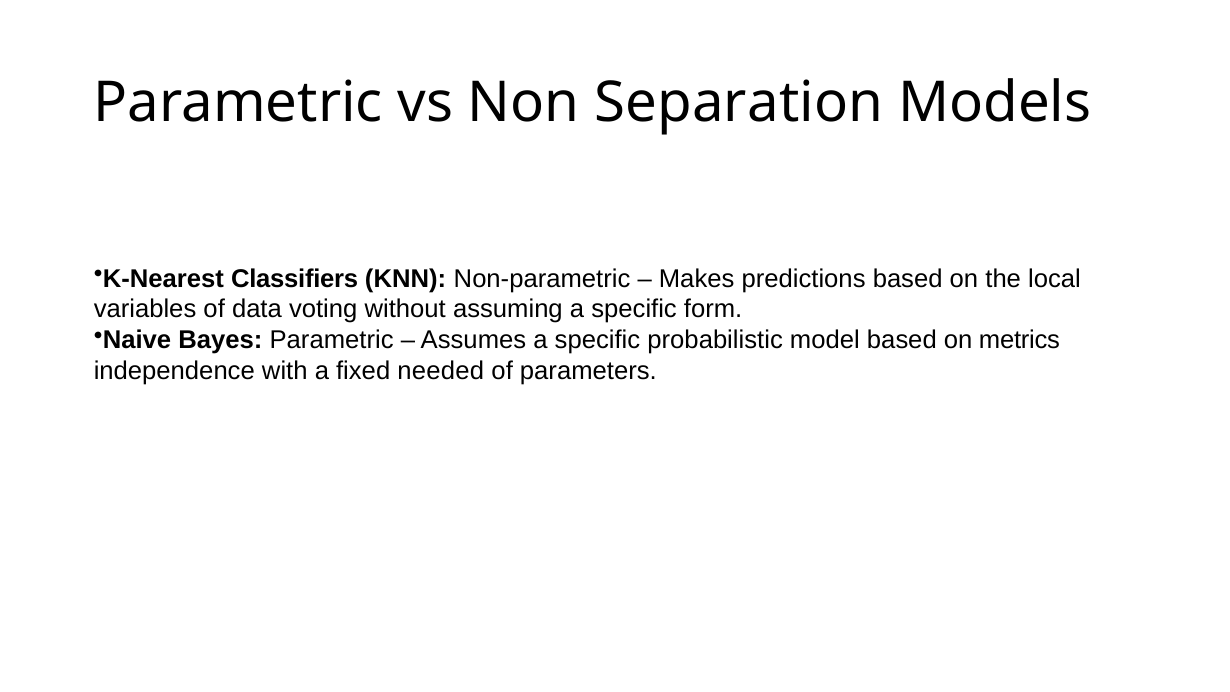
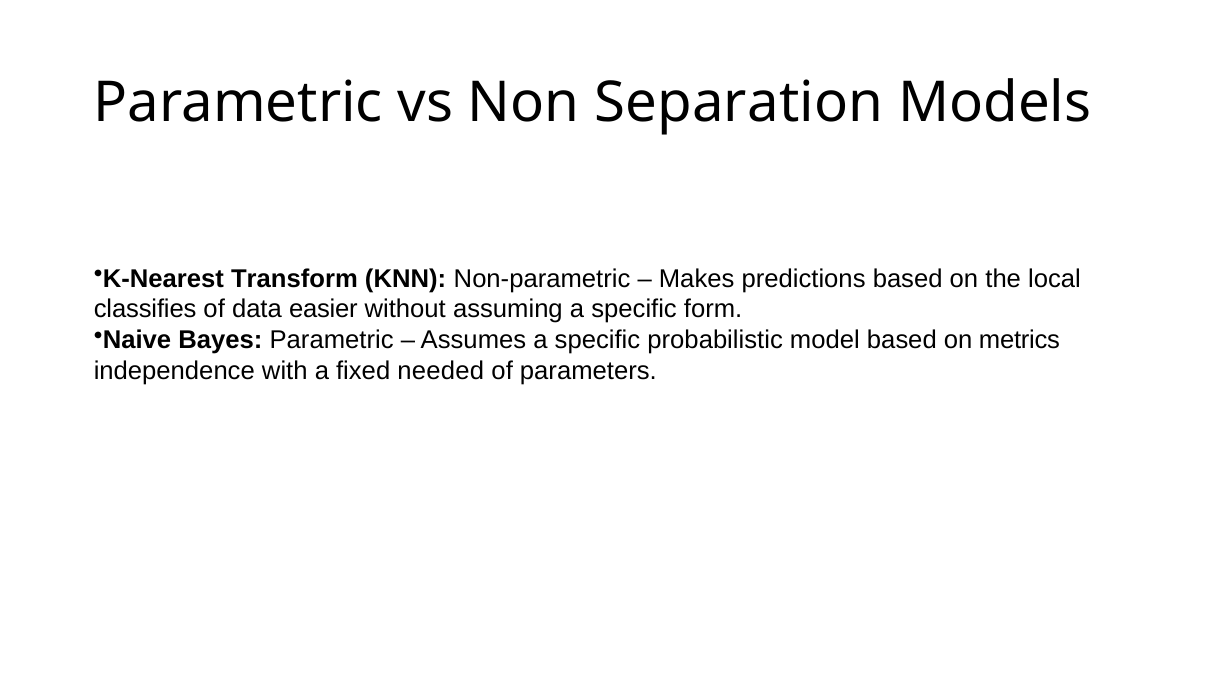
Classifiers: Classifiers -> Transform
variables: variables -> classifies
voting: voting -> easier
